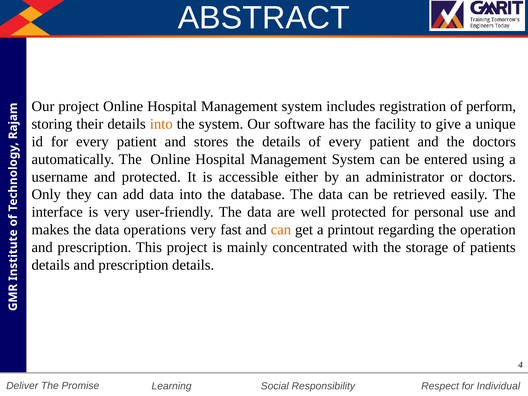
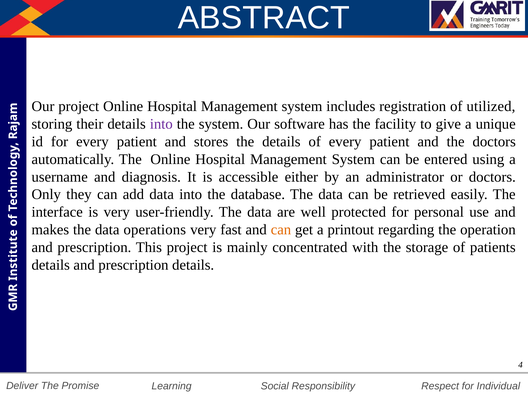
perform: perform -> utilized
into at (161, 124) colour: orange -> purple
and protected: protected -> diagnosis
